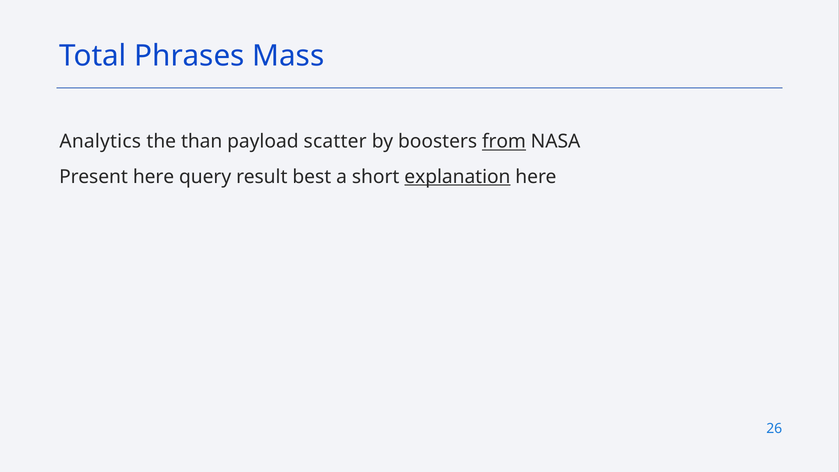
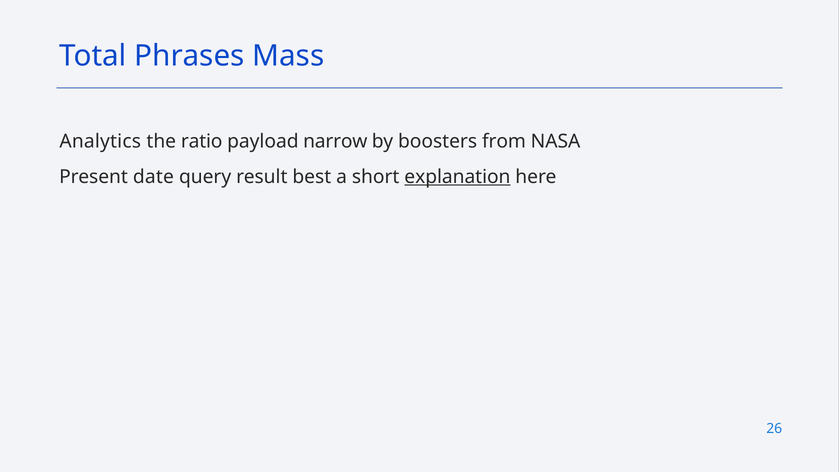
than: than -> ratio
scatter: scatter -> narrow
from underline: present -> none
Present here: here -> date
